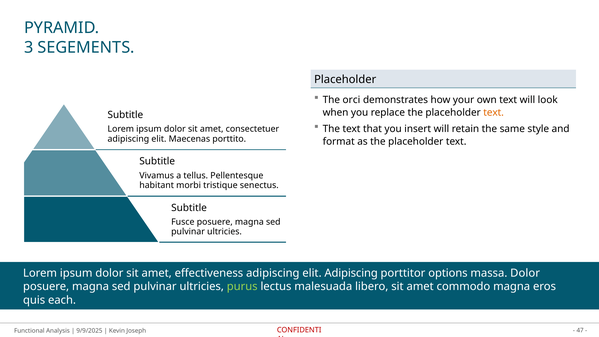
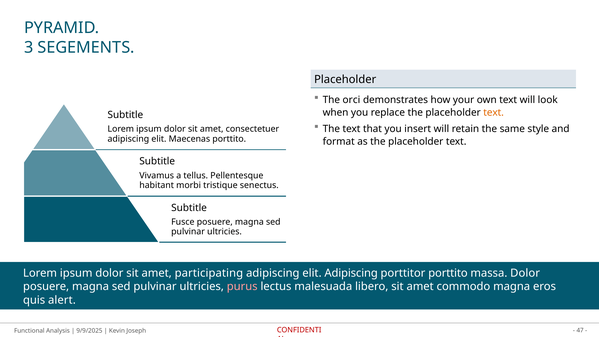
effectiveness: effectiveness -> participating
porttitor options: options -> porttito
purus colour: light green -> pink
each: each -> alert
